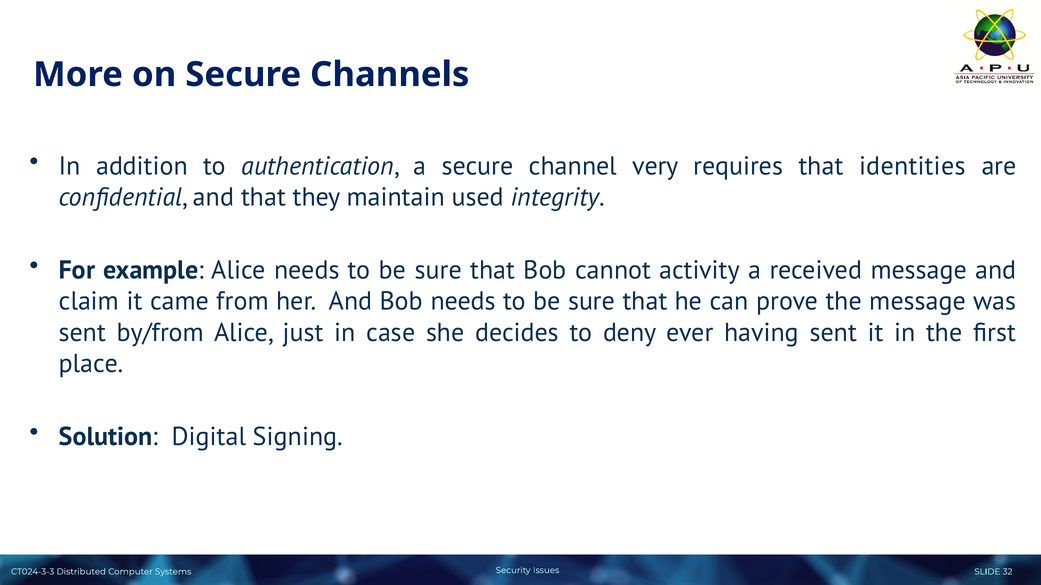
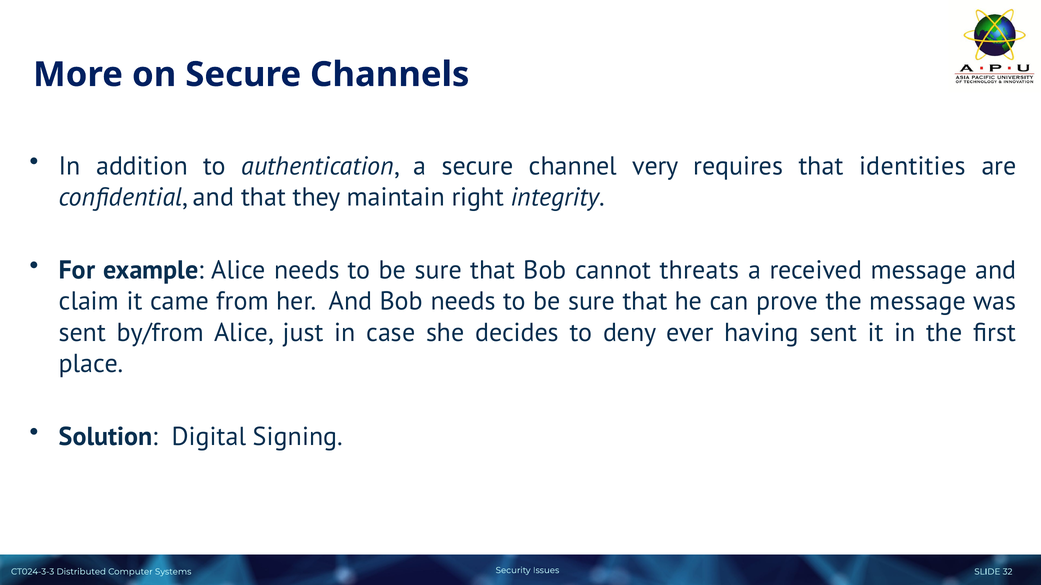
used: used -> right
activity: activity -> threats
